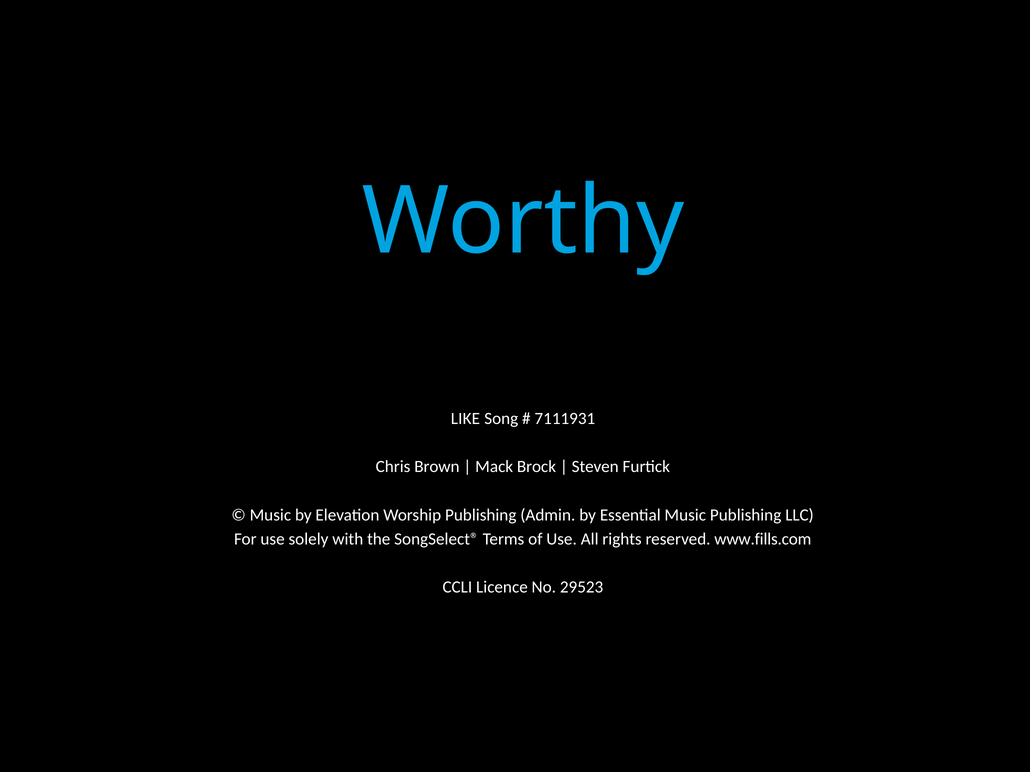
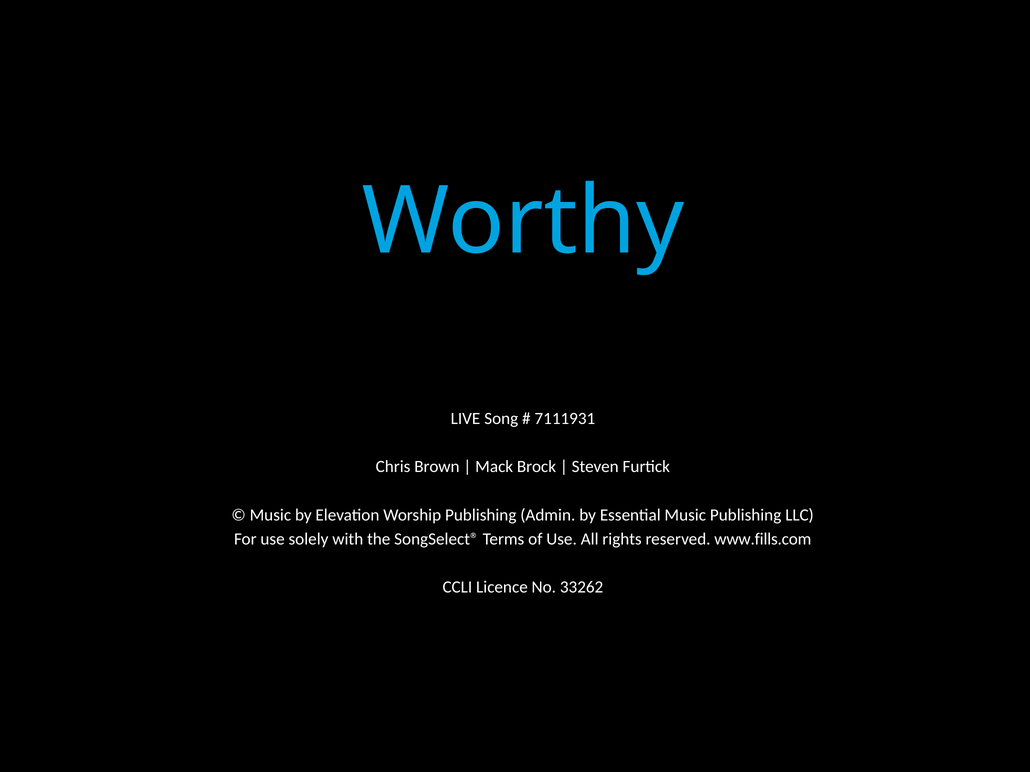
LIKE: LIKE -> LIVE
29523: 29523 -> 33262
